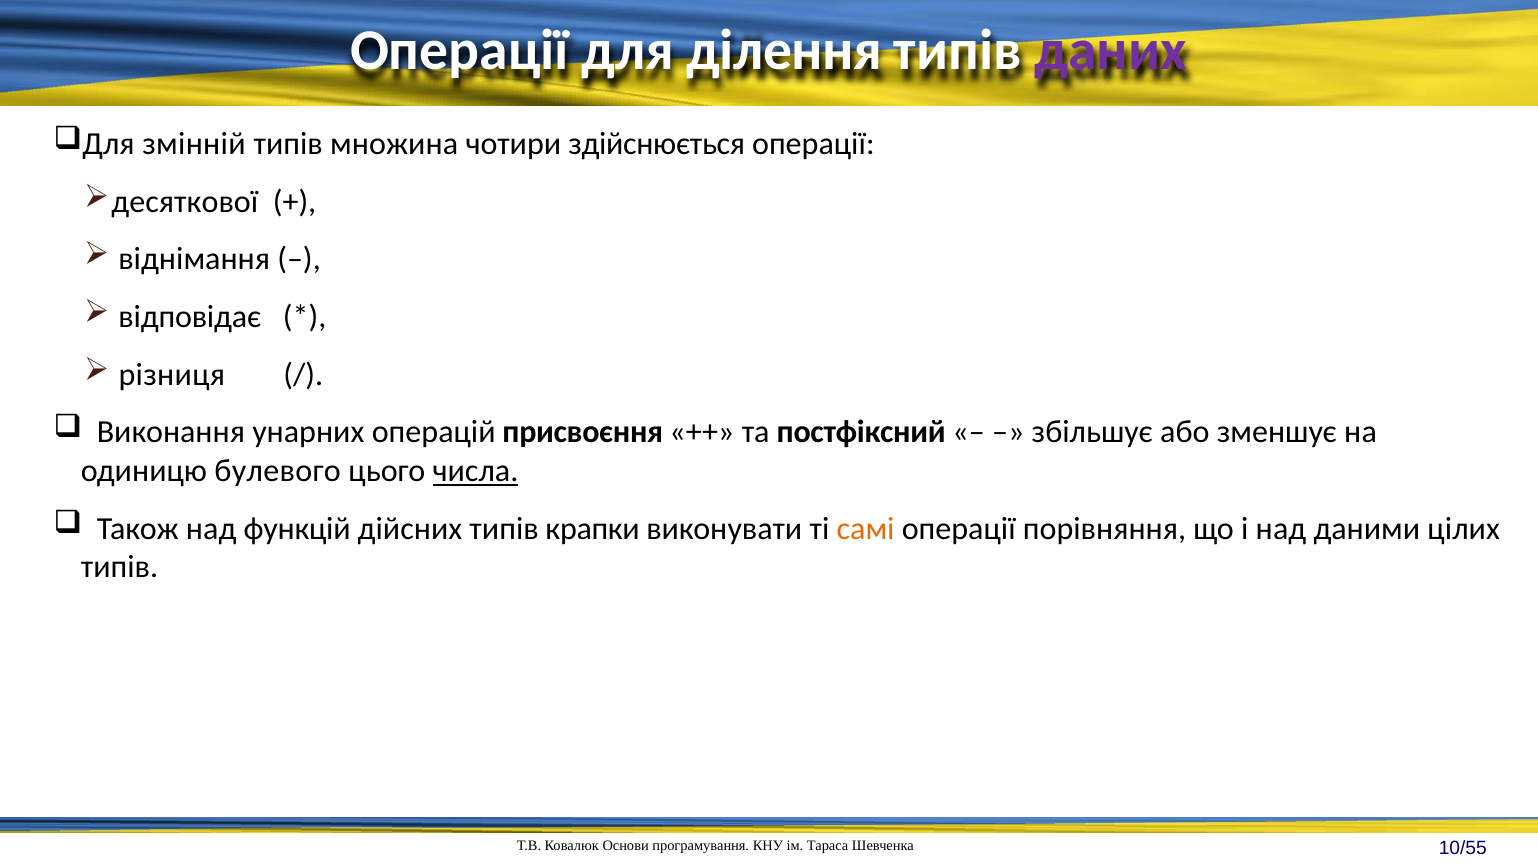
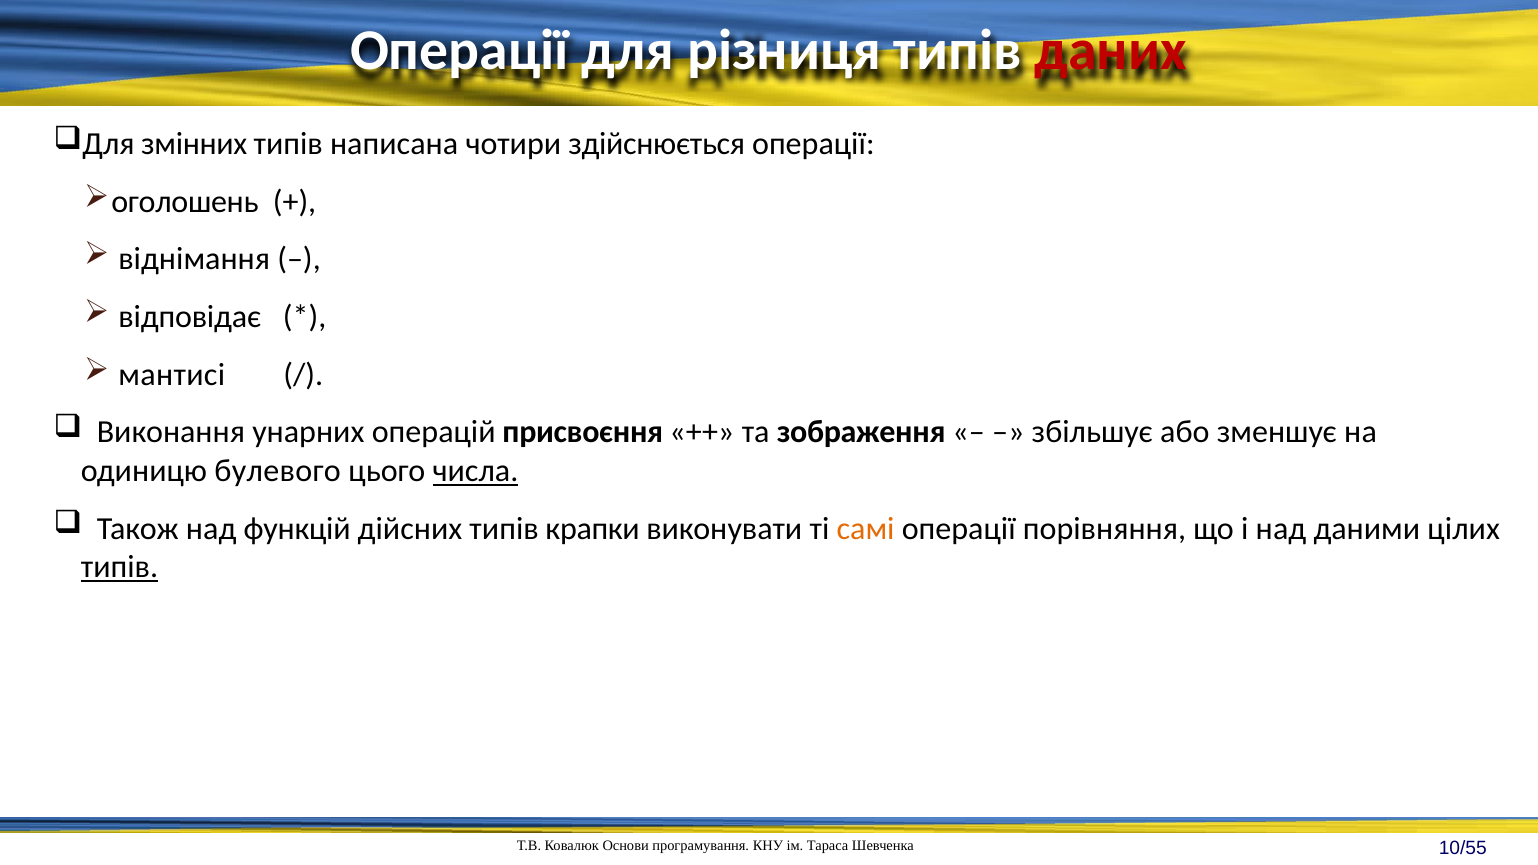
ділення: ділення -> різниця
даних colour: purple -> red
змінній: змінній -> змінних
множина: множина -> написана
десяткової: десяткової -> оголошень
різниця: різниця -> мантисі
постфіксний: постфіксний -> зображення
типів at (119, 567) underline: none -> present
